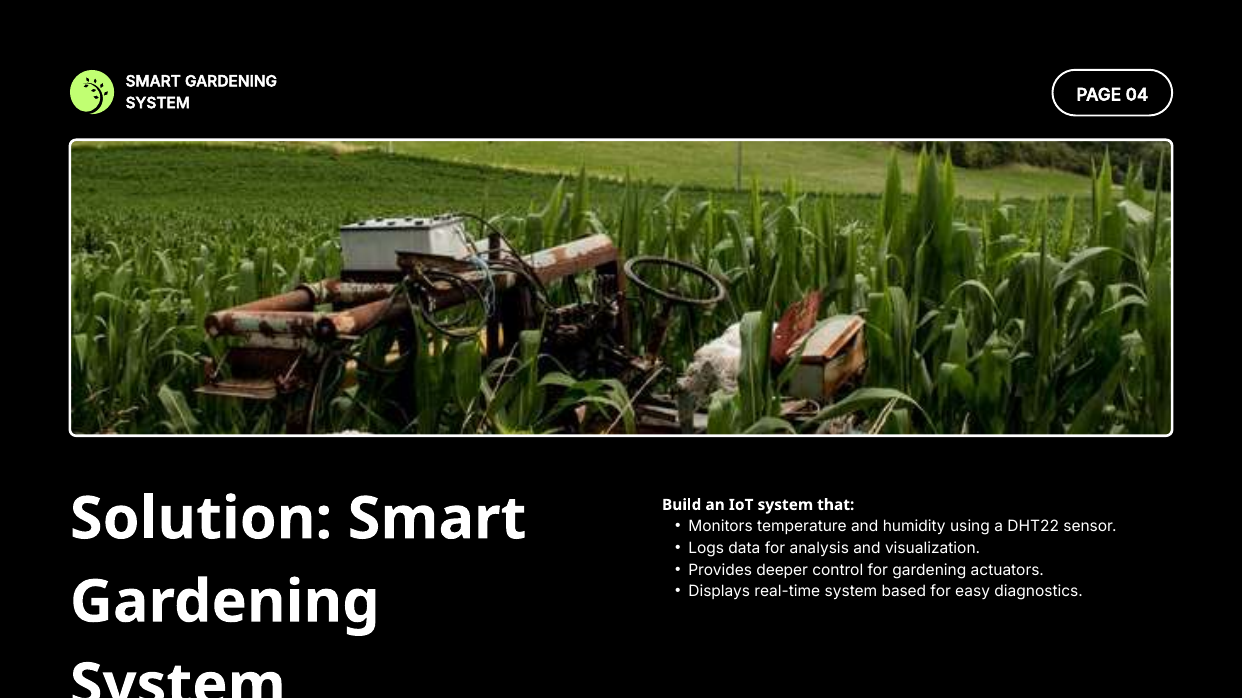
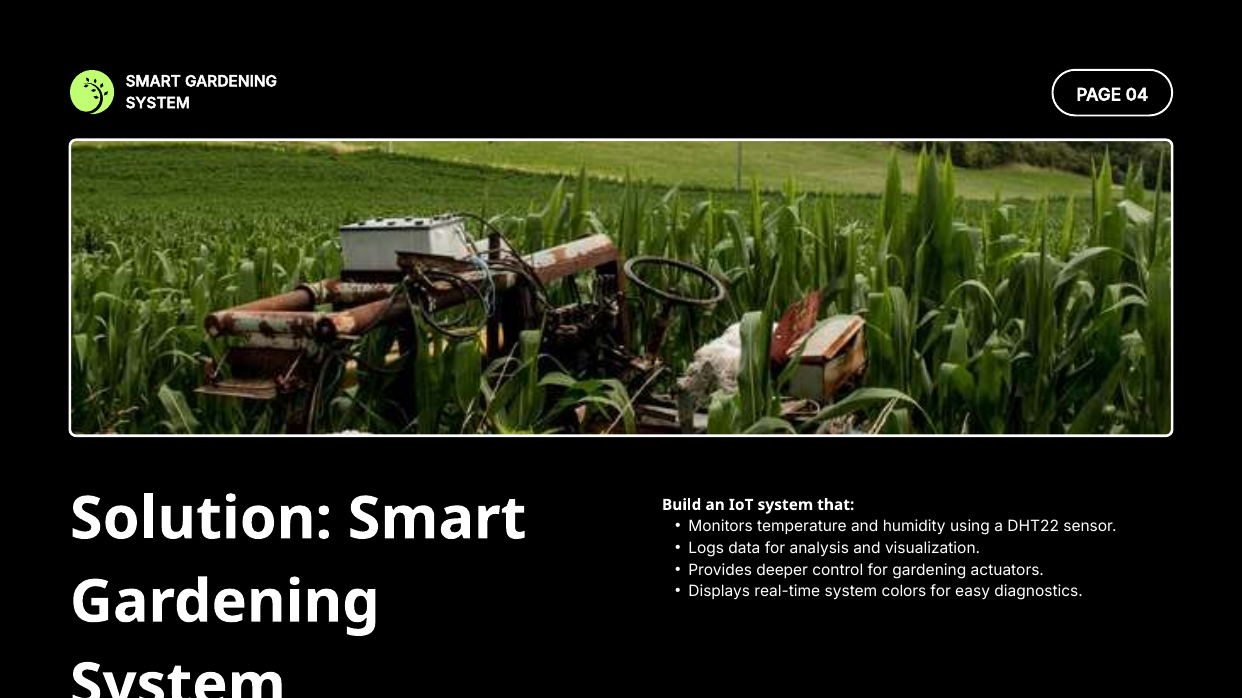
based: based -> colors
